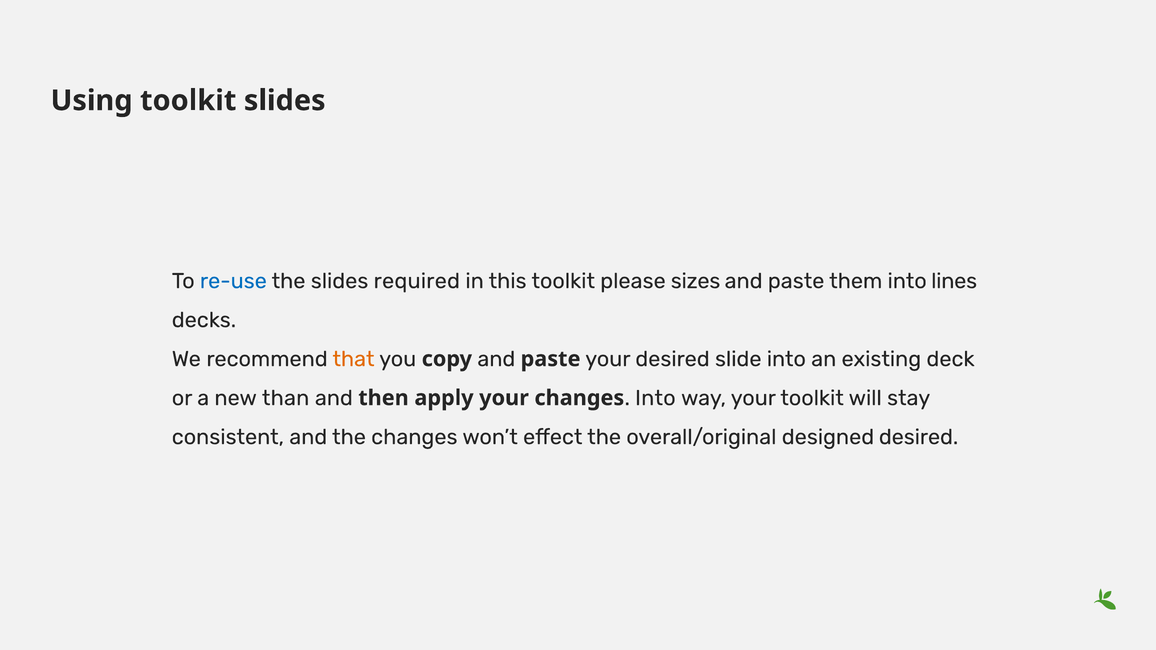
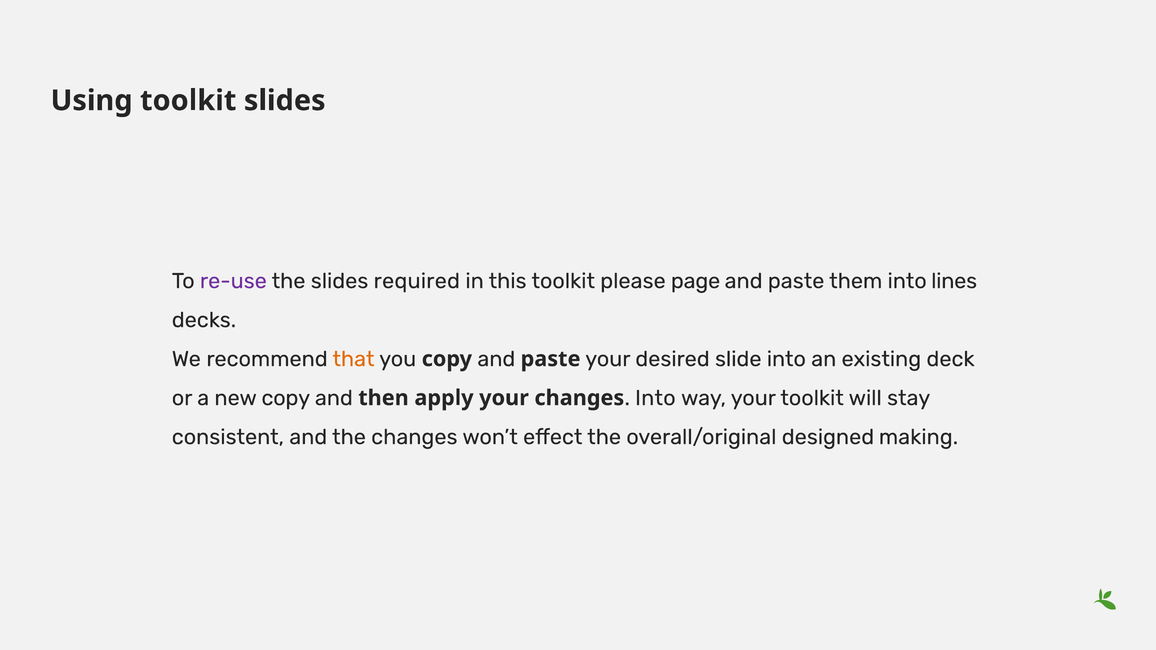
re-use colour: blue -> purple
sizes: sizes -> page
new than: than -> copy
designed desired: desired -> making
